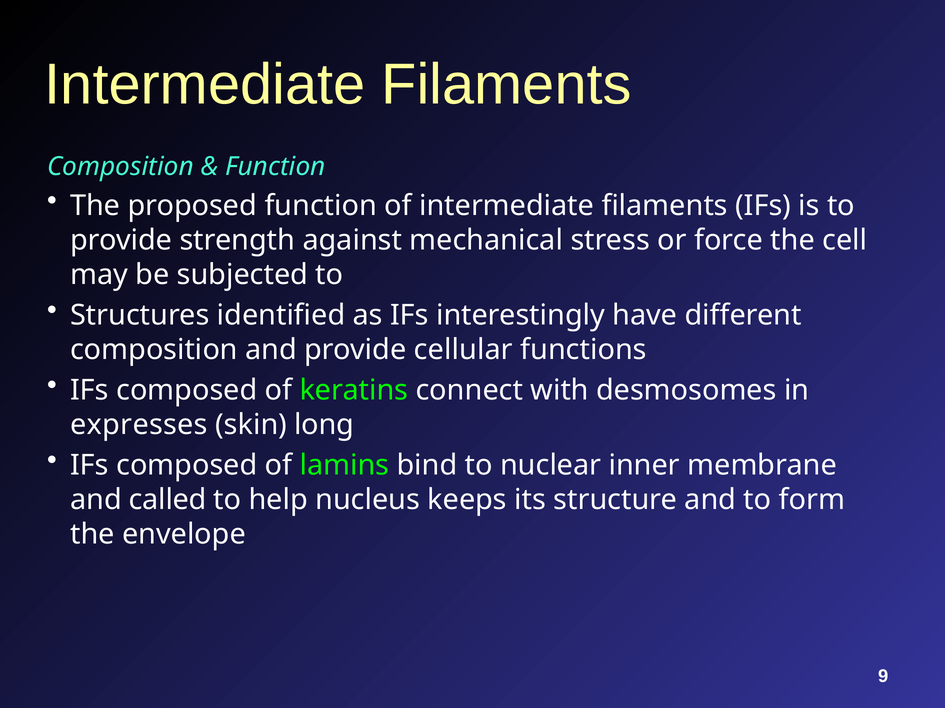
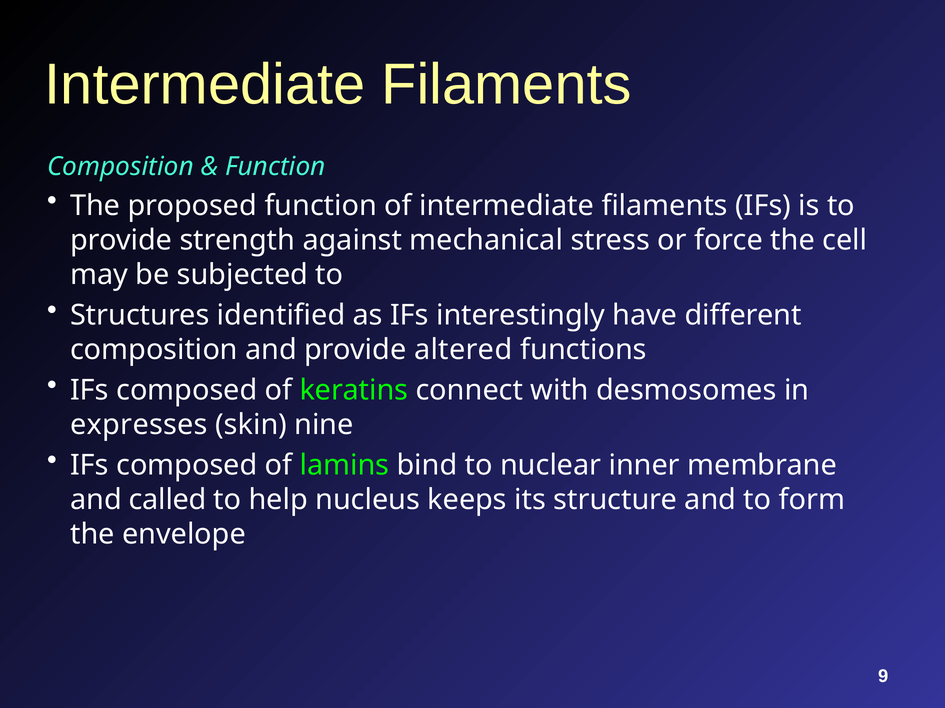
cellular: cellular -> altered
long: long -> nine
